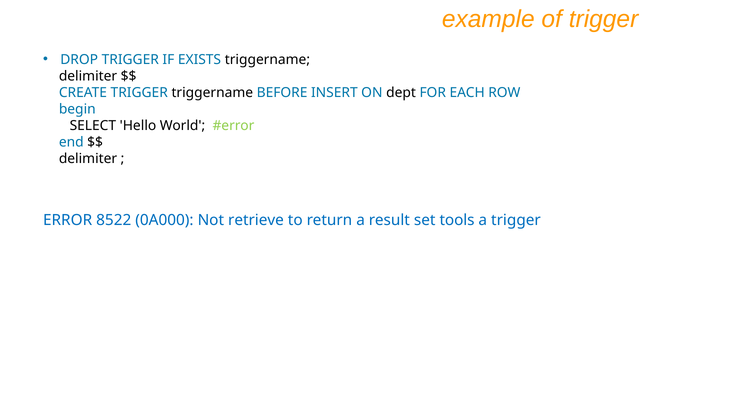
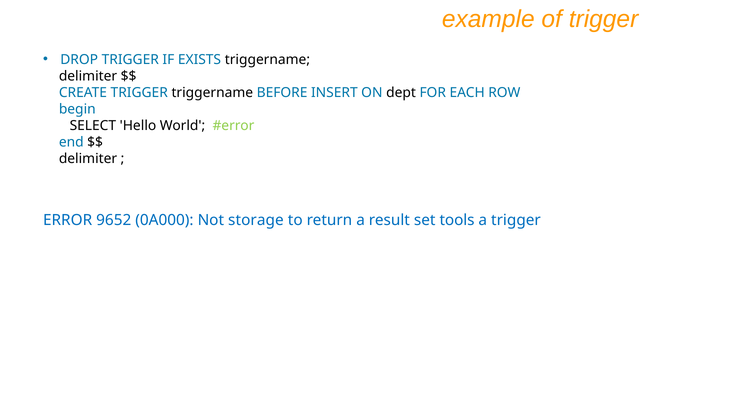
8522: 8522 -> 9652
retrieve: retrieve -> storage
